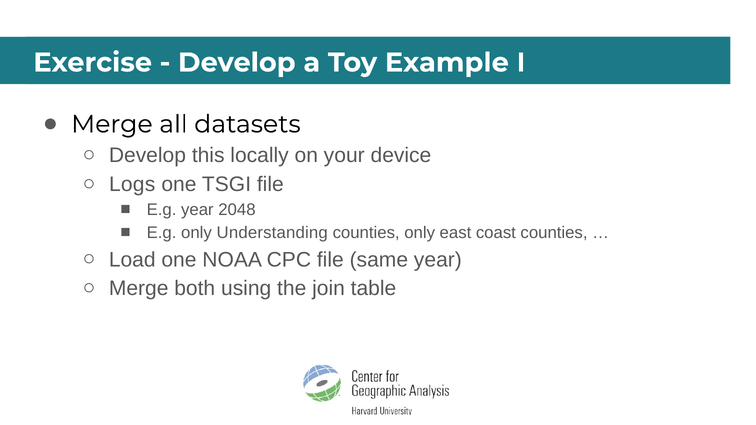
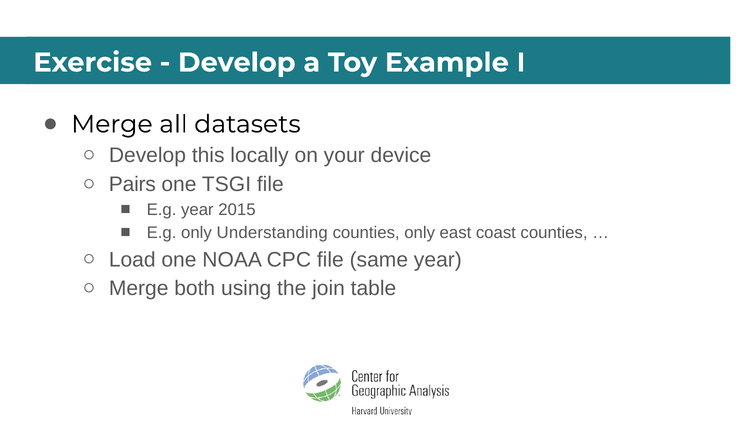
Logs: Logs -> Pairs
2048: 2048 -> 2015
